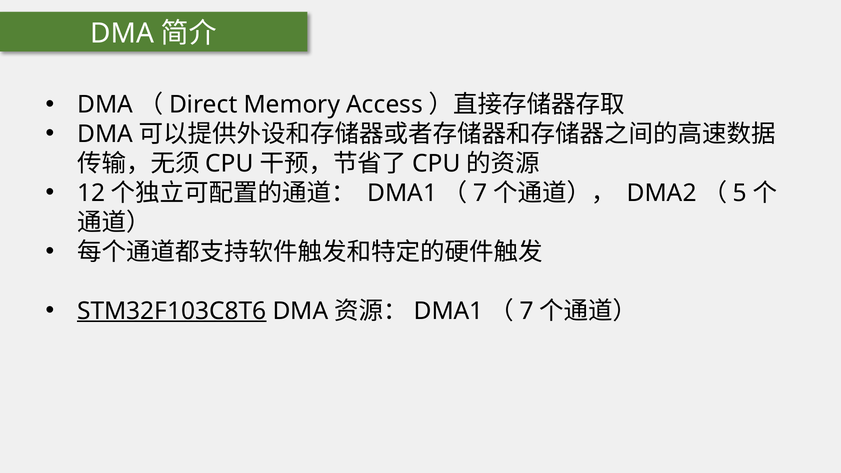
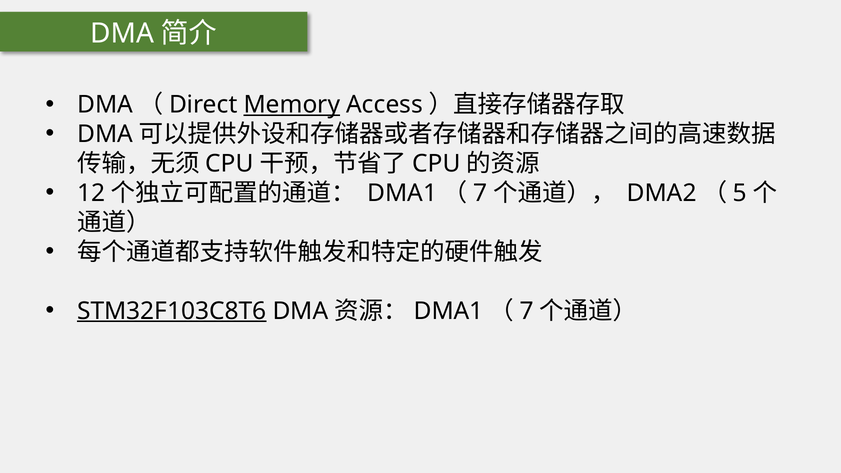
Memory underline: none -> present
